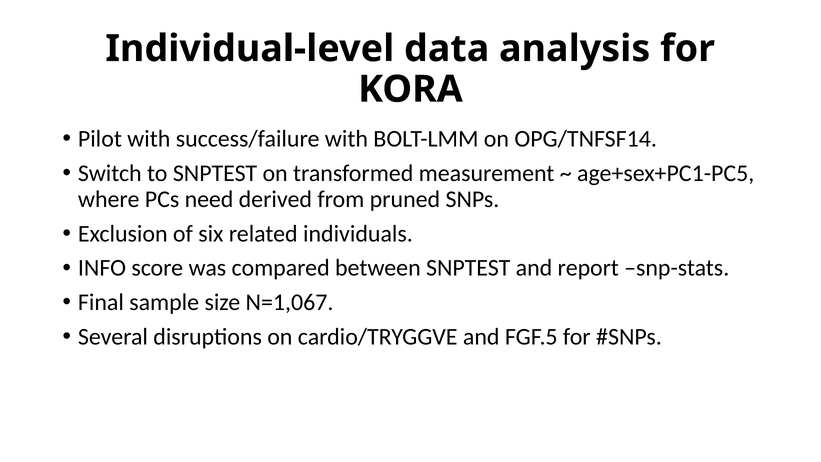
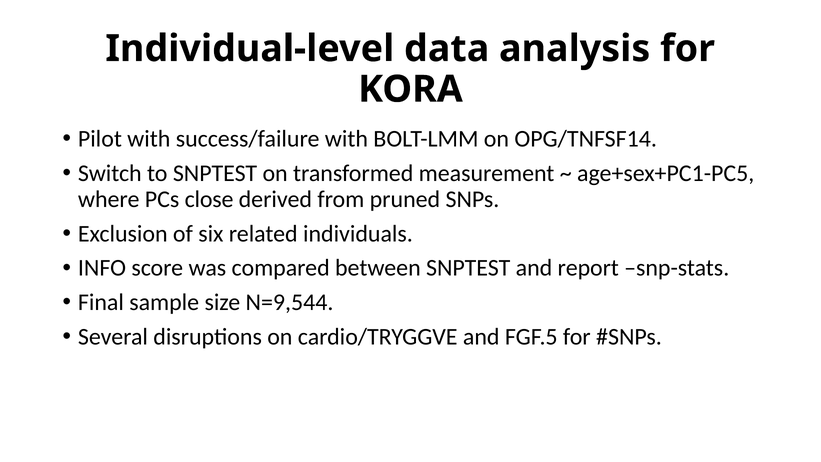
need: need -> close
N=1,067: N=1,067 -> N=9,544
